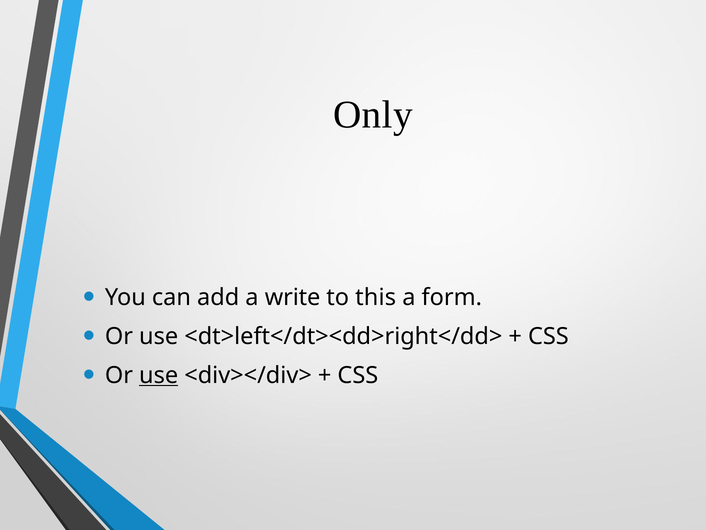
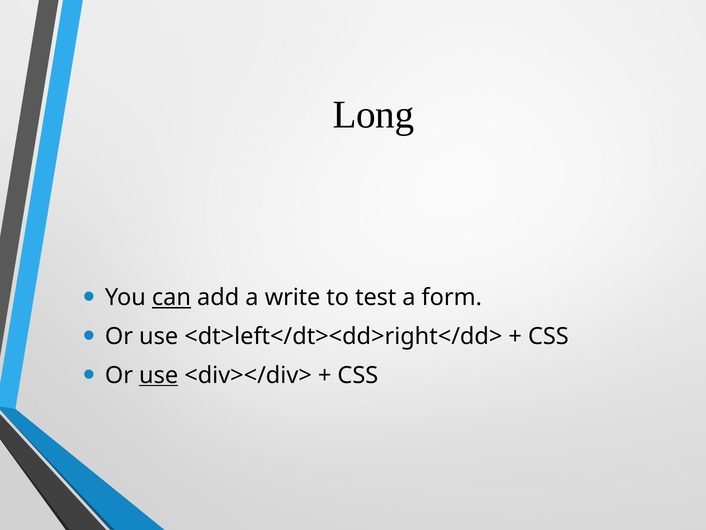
Only: Only -> Long
can underline: none -> present
this: this -> test
